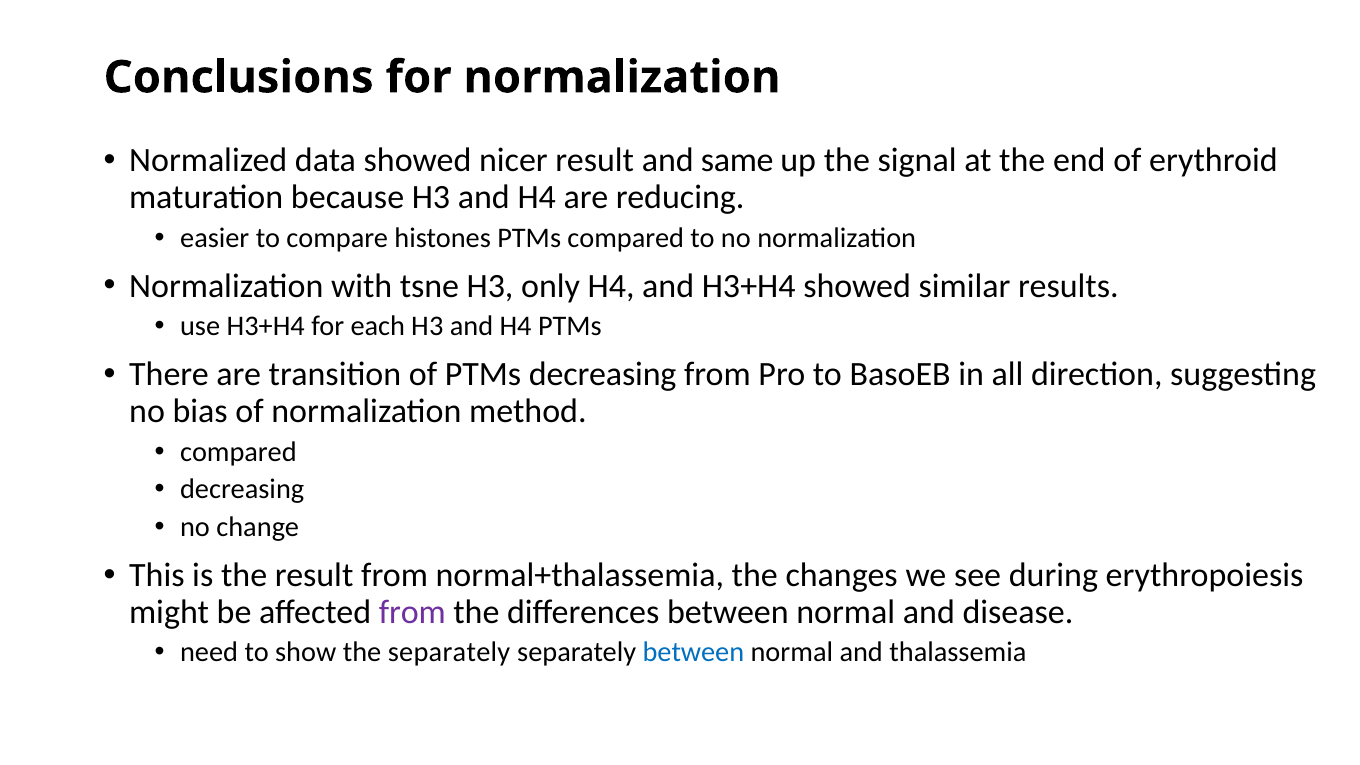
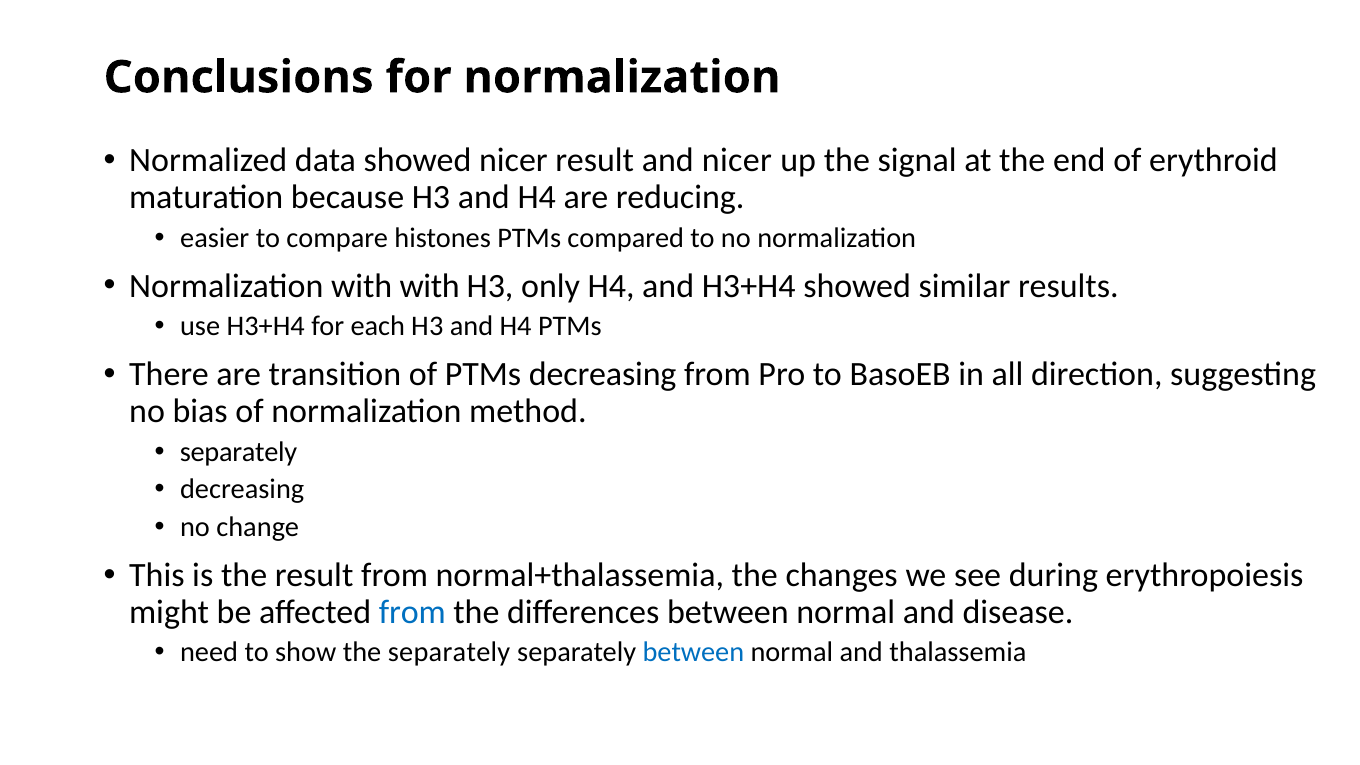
and same: same -> nicer
with tsne: tsne -> with
compared at (238, 452): compared -> separately
from at (412, 612) colour: purple -> blue
